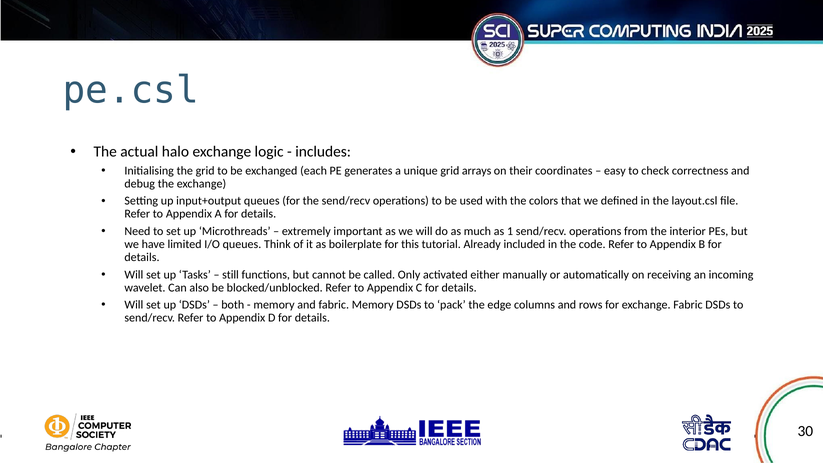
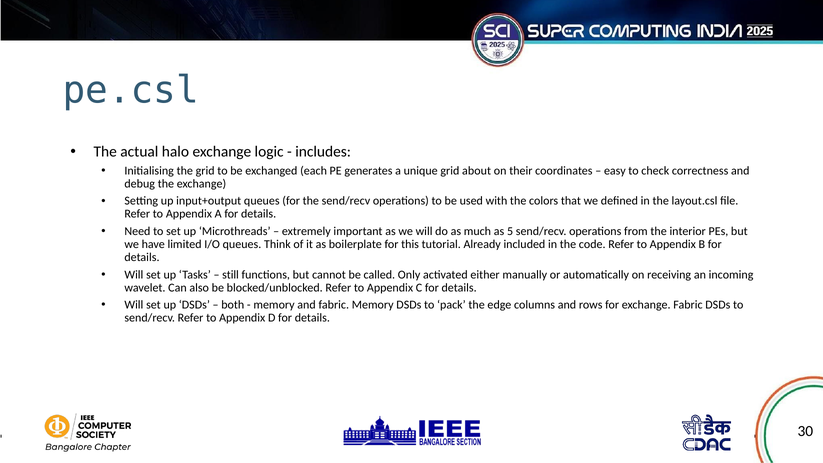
arrays: arrays -> about
1: 1 -> 5
